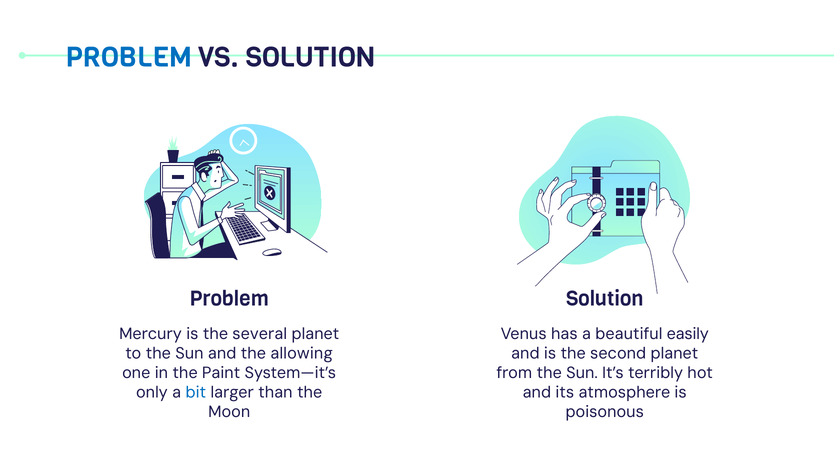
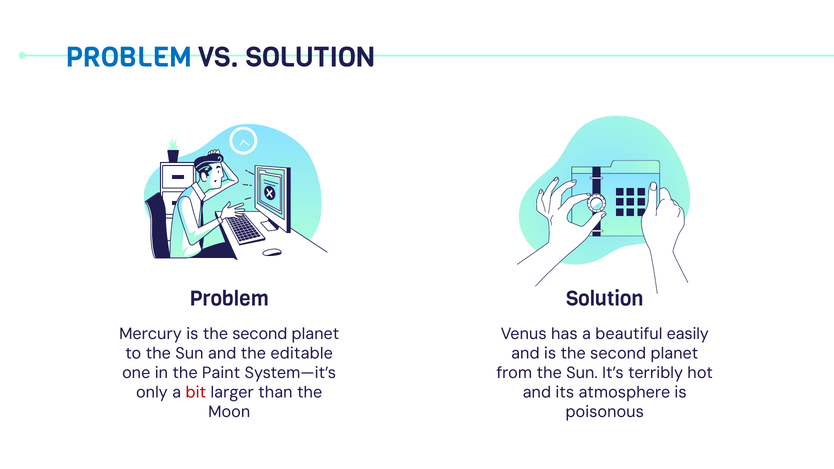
Mercury is the several: several -> second
allowing: allowing -> editable
bit colour: blue -> red
